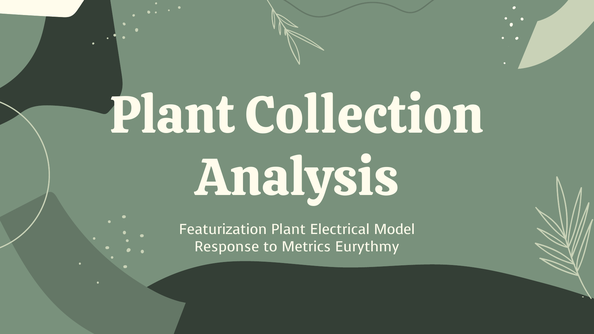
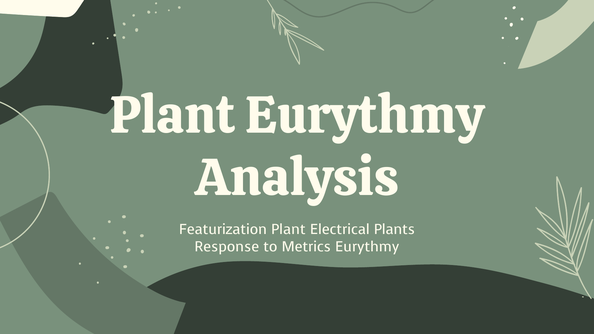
Plant Collection: Collection -> Eurythmy
Model: Model -> Plants
